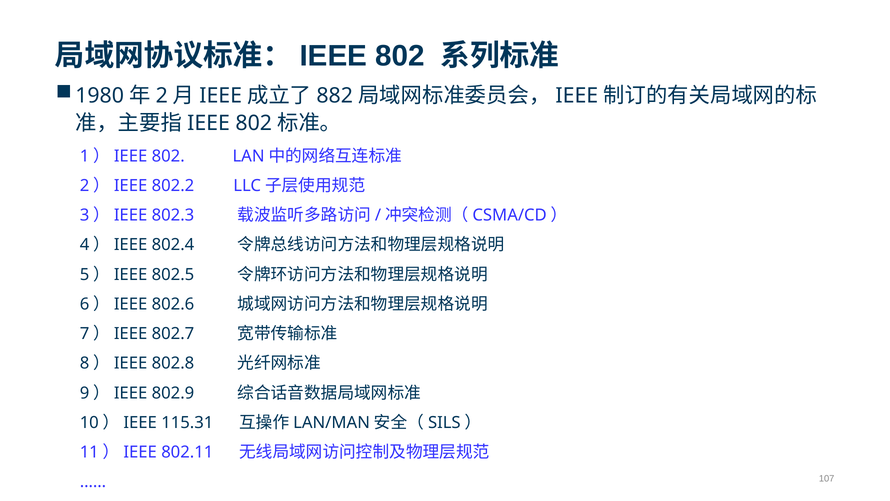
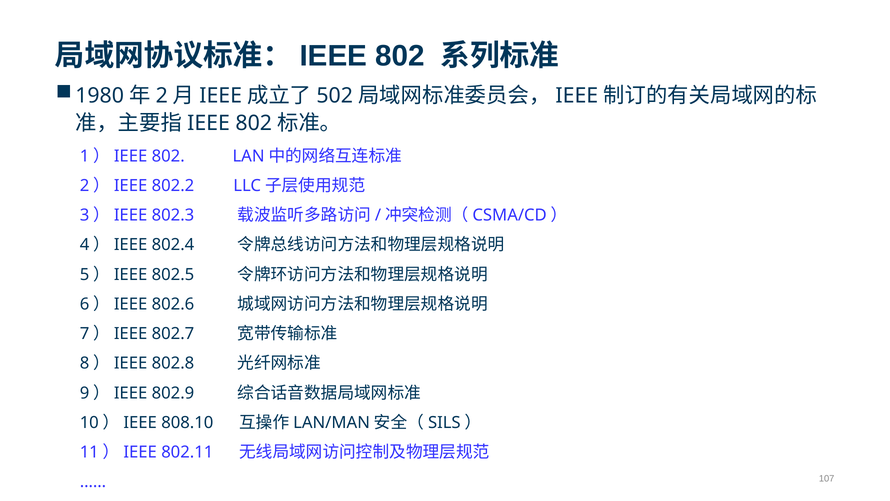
882: 882 -> 502
115.31: 115.31 -> 808.10
